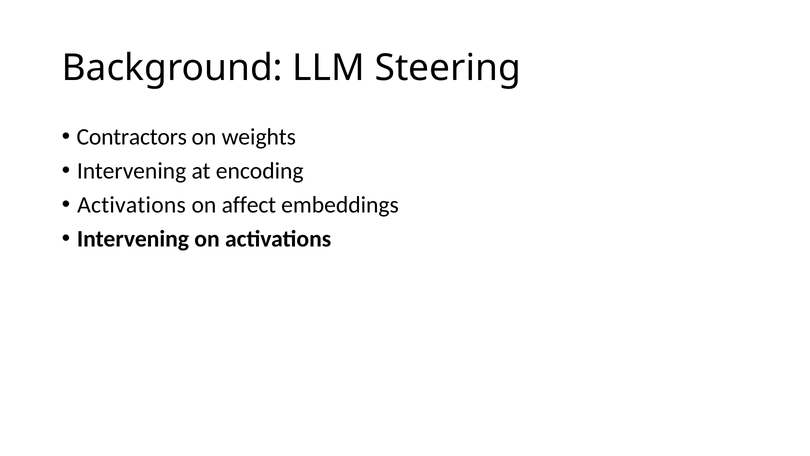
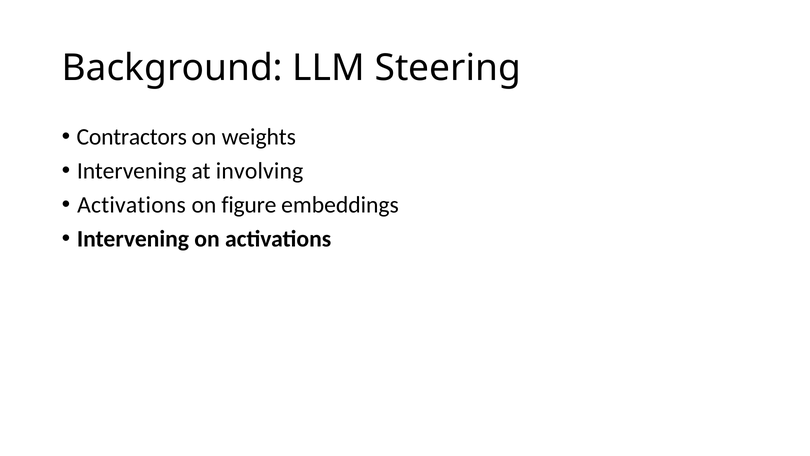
encoding: encoding -> involving
affect: affect -> figure
